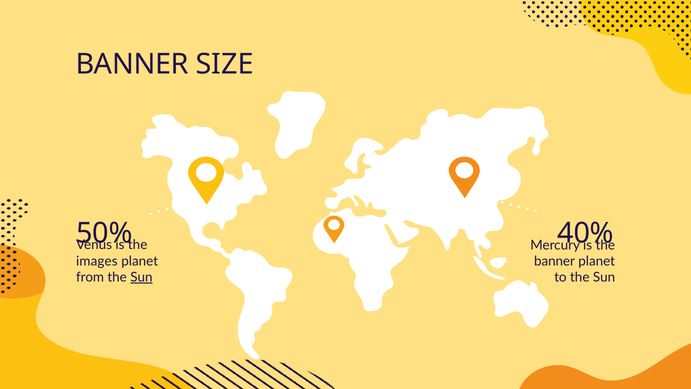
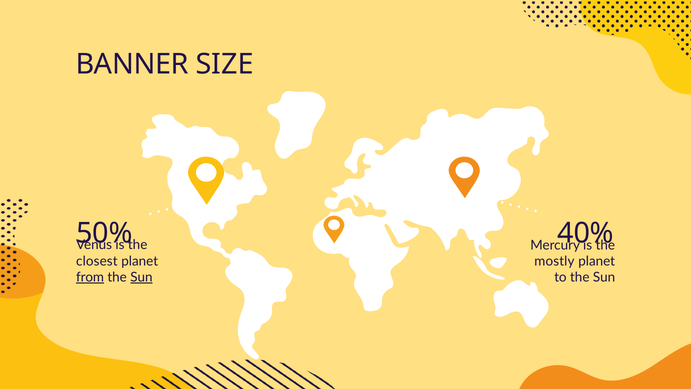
images: images -> closest
banner at (555, 261): banner -> mostly
from underline: none -> present
